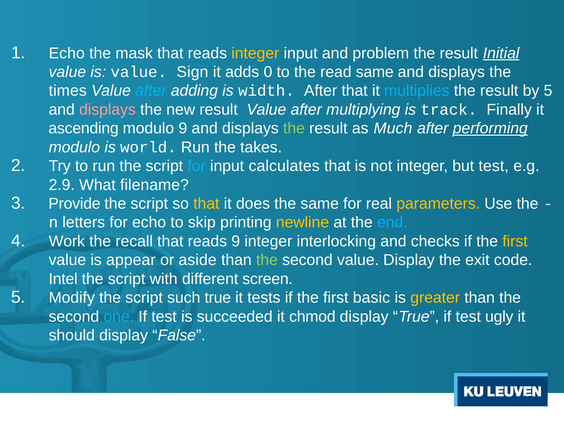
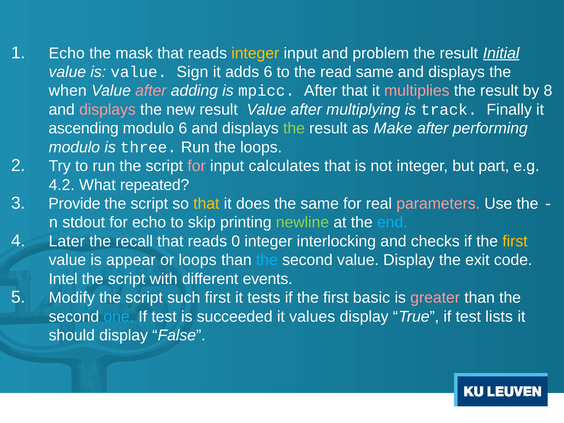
adds 0: 0 -> 6
times: times -> when
after at (151, 91) colour: light blue -> pink
width: width -> mpicc
multiplies colour: light blue -> pink
by 5: 5 -> 8
modulo 9: 9 -> 6
Much: Much -> Make
performing underline: present -> none
world: world -> three
the takes: takes -> loops
for at (197, 166) colour: light blue -> pink
but test: test -> part
2.9: 2.9 -> 4.2
filename: filename -> repeated
parameters colour: yellow -> pink
letters: letters -> stdout
newline colour: yellow -> light green
Work: Work -> Later
reads 9: 9 -> 0
or aside: aside -> loops
the at (267, 260) colour: light green -> light blue
screen: screen -> events
such true: true -> first
greater colour: yellow -> pink
chmod: chmod -> values
ugly: ugly -> lists
